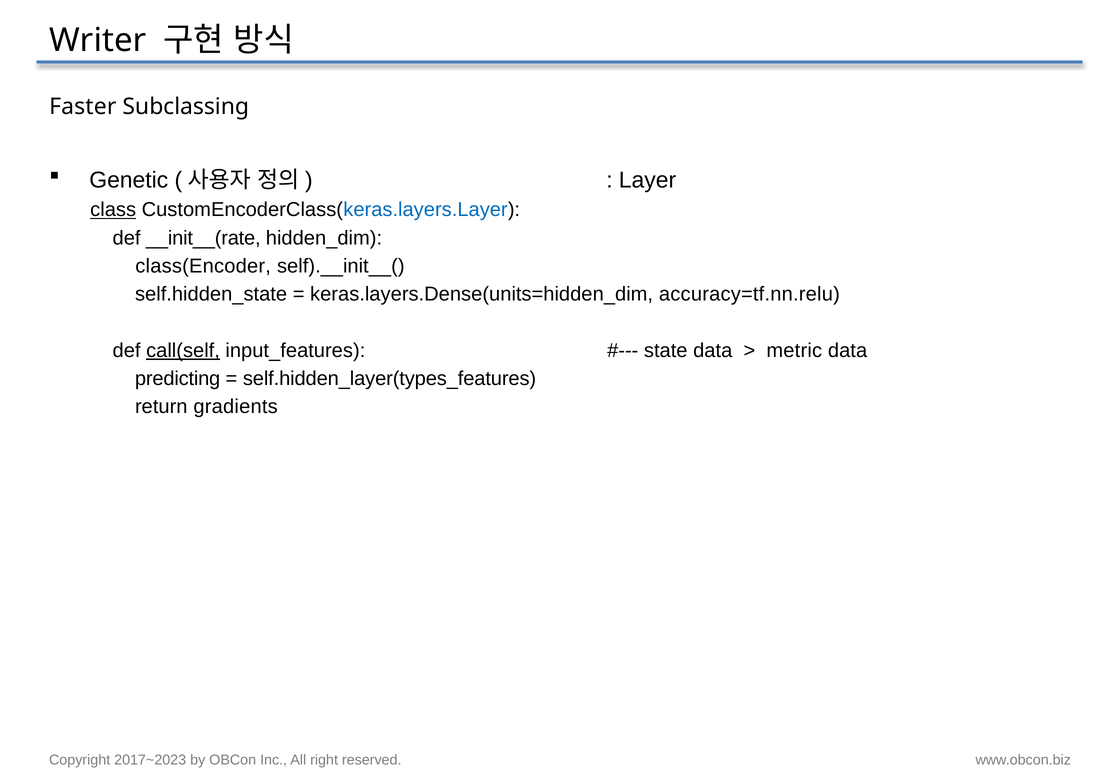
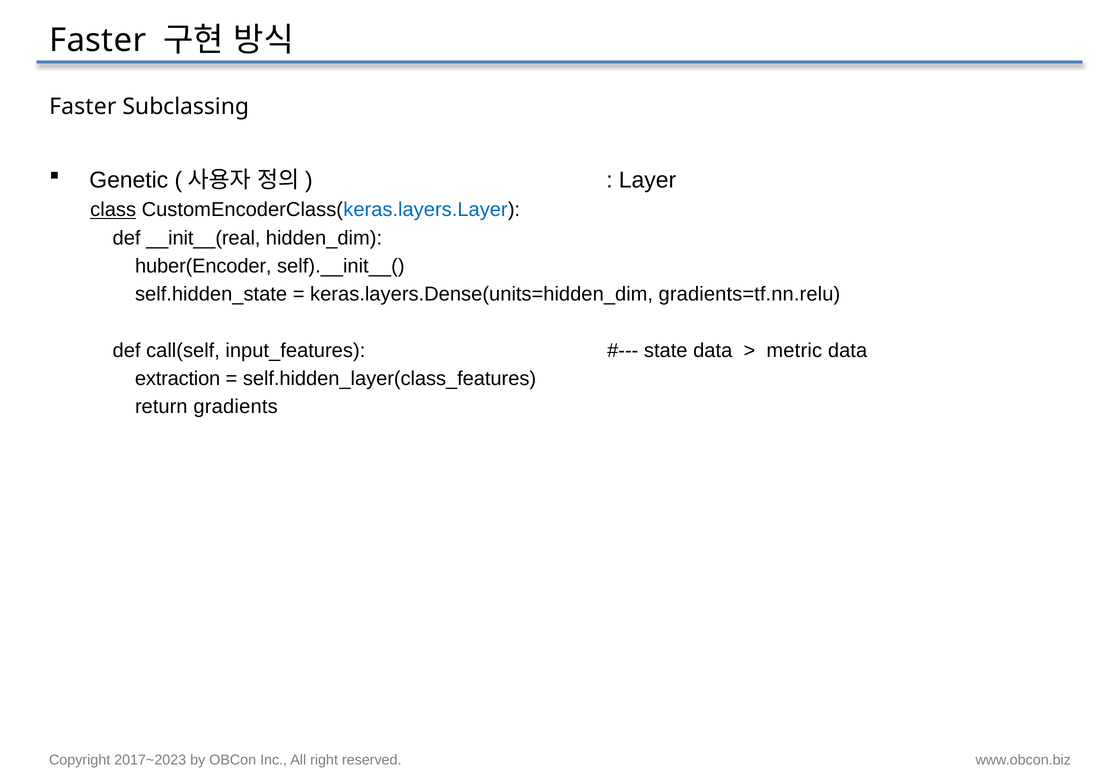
Writer at (98, 40): Writer -> Faster
__init__(rate: __init__(rate -> __init__(real
class(Encoder: class(Encoder -> huber(Encoder
accuracy=tf.nn.relu: accuracy=tf.nn.relu -> gradients=tf.nn.relu
call(self underline: present -> none
predicting: predicting -> extraction
self.hidden_layer(types_features: self.hidden_layer(types_features -> self.hidden_layer(class_features
